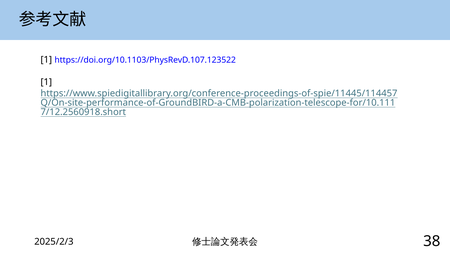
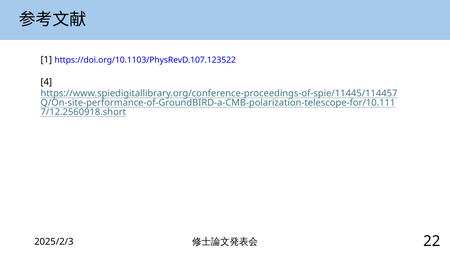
1 at (46, 82): 1 -> 4
38: 38 -> 22
